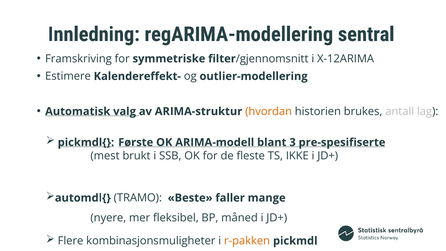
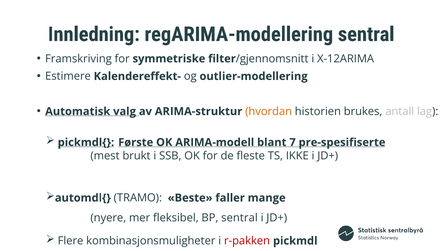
3: 3 -> 7
BP måned: måned -> sentral
r-pakken colour: orange -> red
